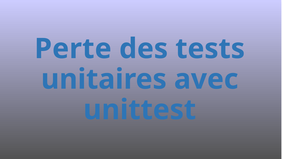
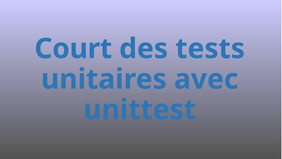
Perte: Perte -> Court
